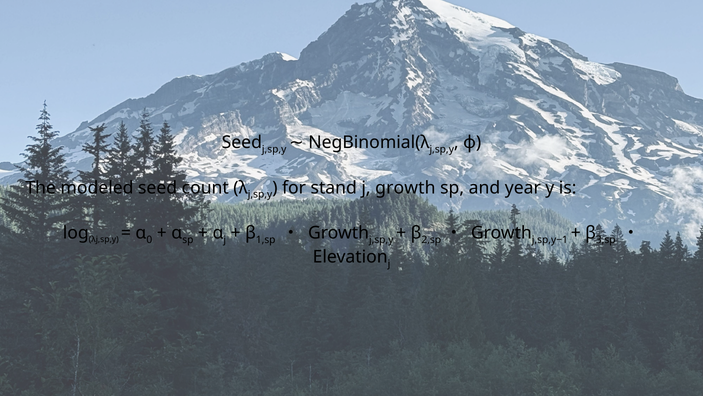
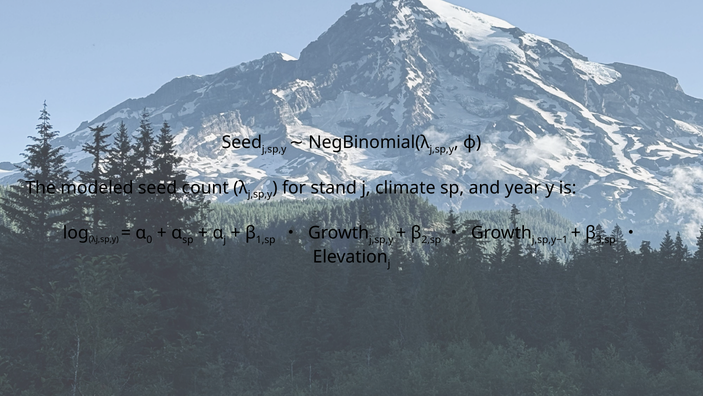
j growth: growth -> climate
